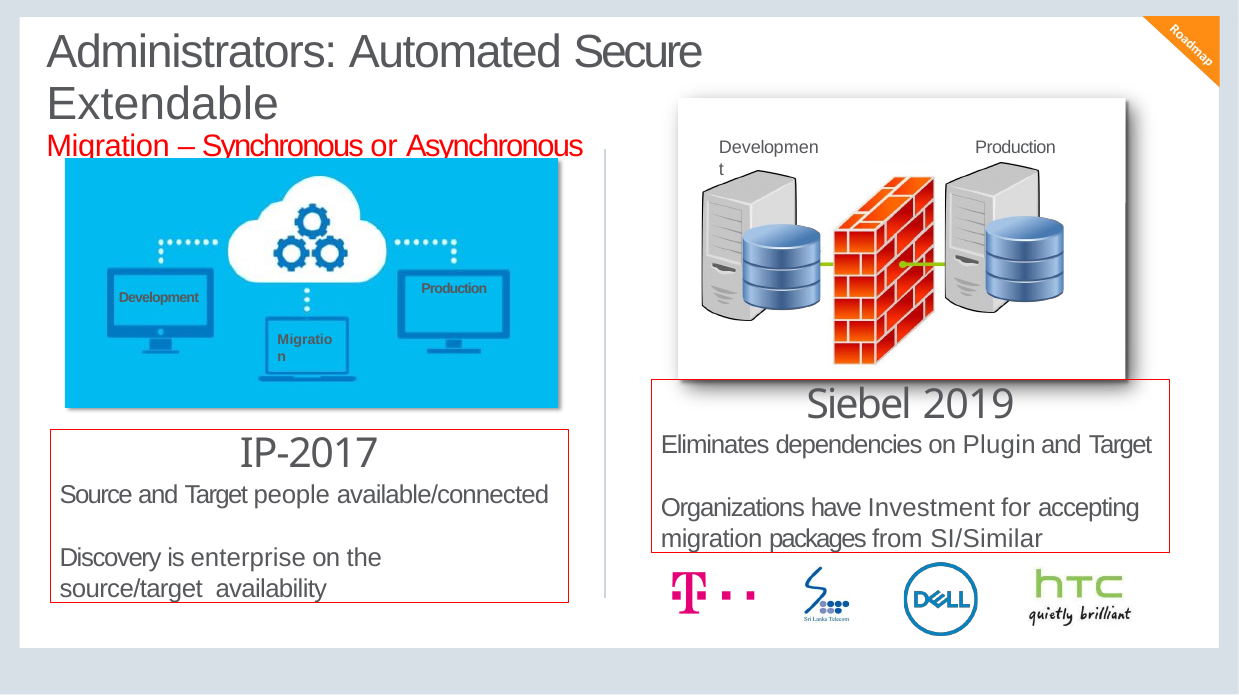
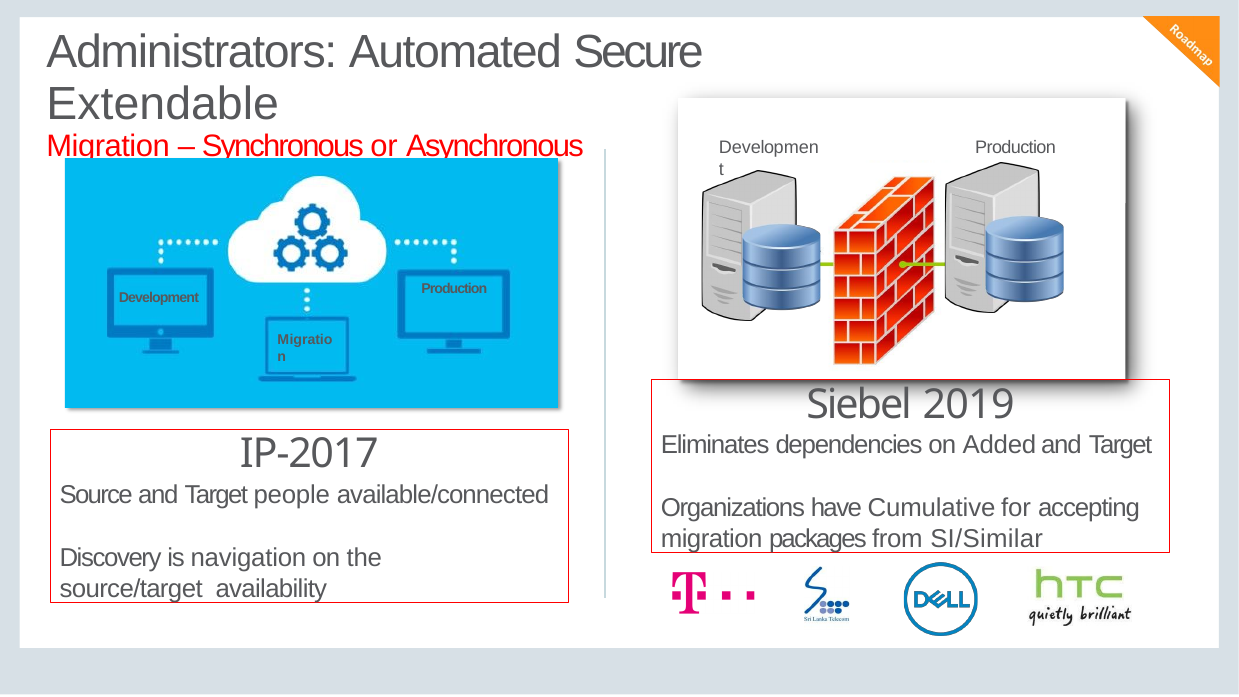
Plugin: Plugin -> Added
Investment: Investment -> Cumulative
enterprise: enterprise -> navigation
